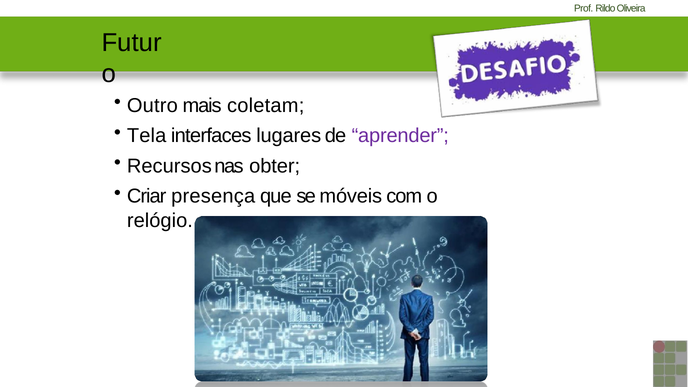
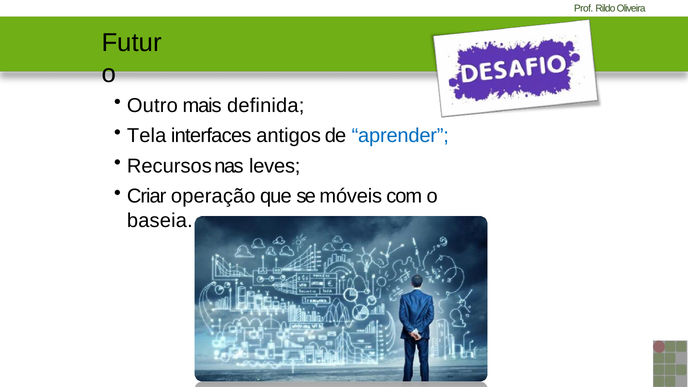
coletam: coletam -> definida
lugares: lugares -> antigos
aprender colour: purple -> blue
obter: obter -> leves
presença: presença -> operação
relógio: relógio -> baseia
